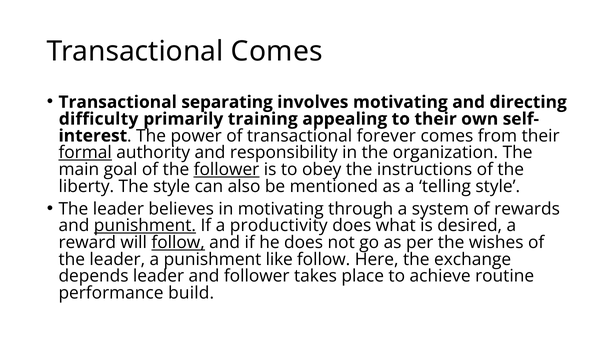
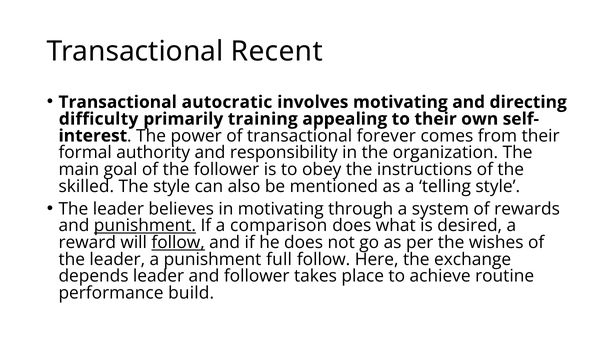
Transactional Comes: Comes -> Recent
separating: separating -> autocratic
formal underline: present -> none
follower at (226, 170) underline: present -> none
liberty: liberty -> skilled
productivity: productivity -> comparison
like: like -> full
